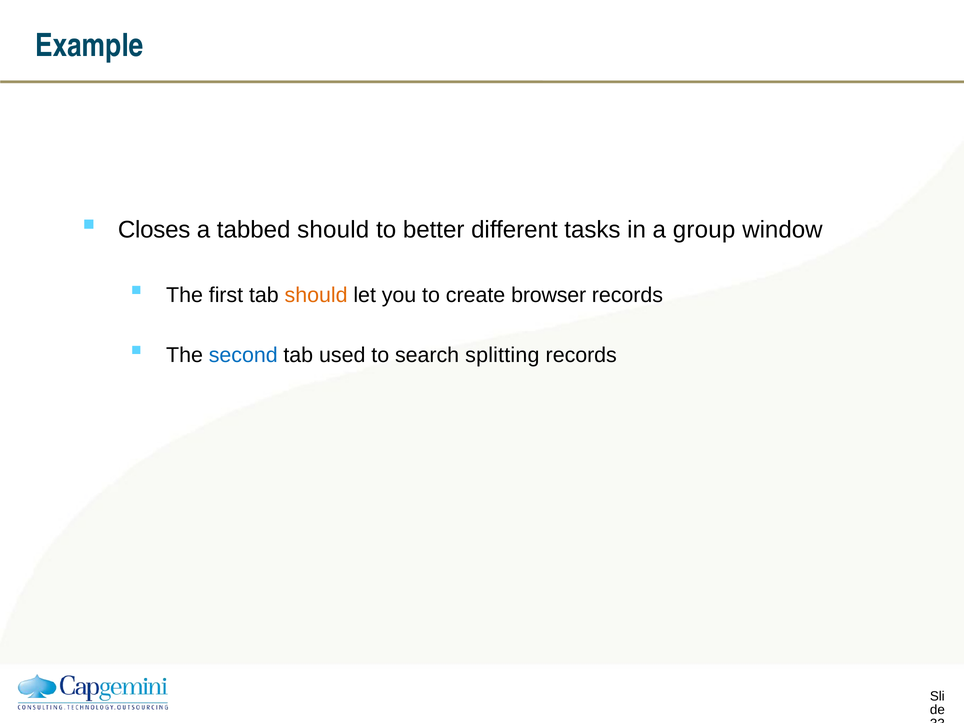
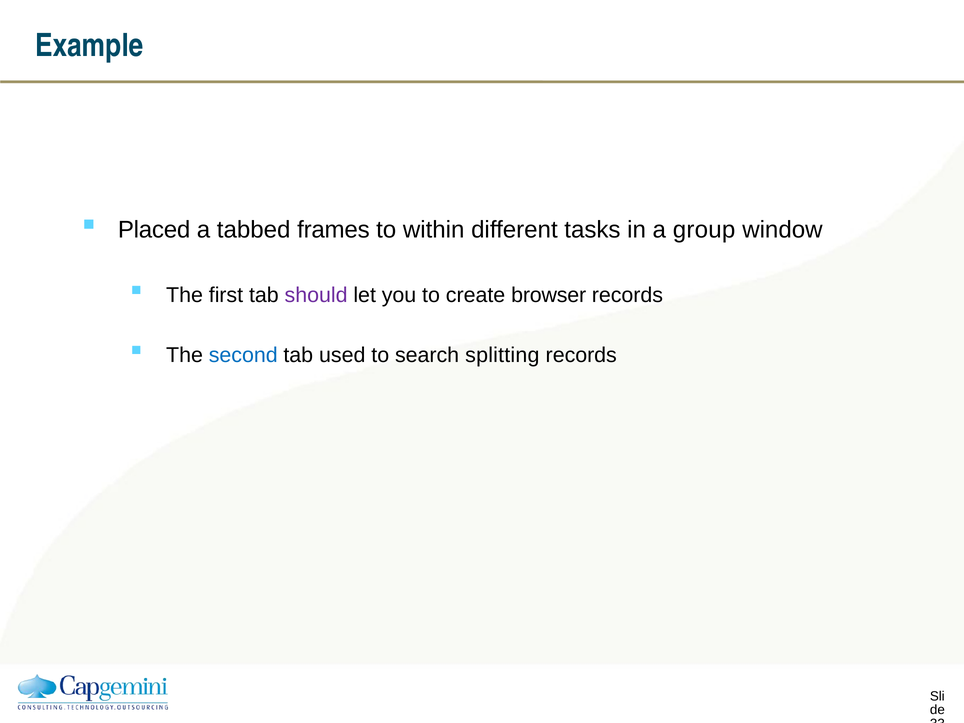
Closes: Closes -> Placed
tabbed should: should -> frames
better: better -> within
should at (316, 295) colour: orange -> purple
